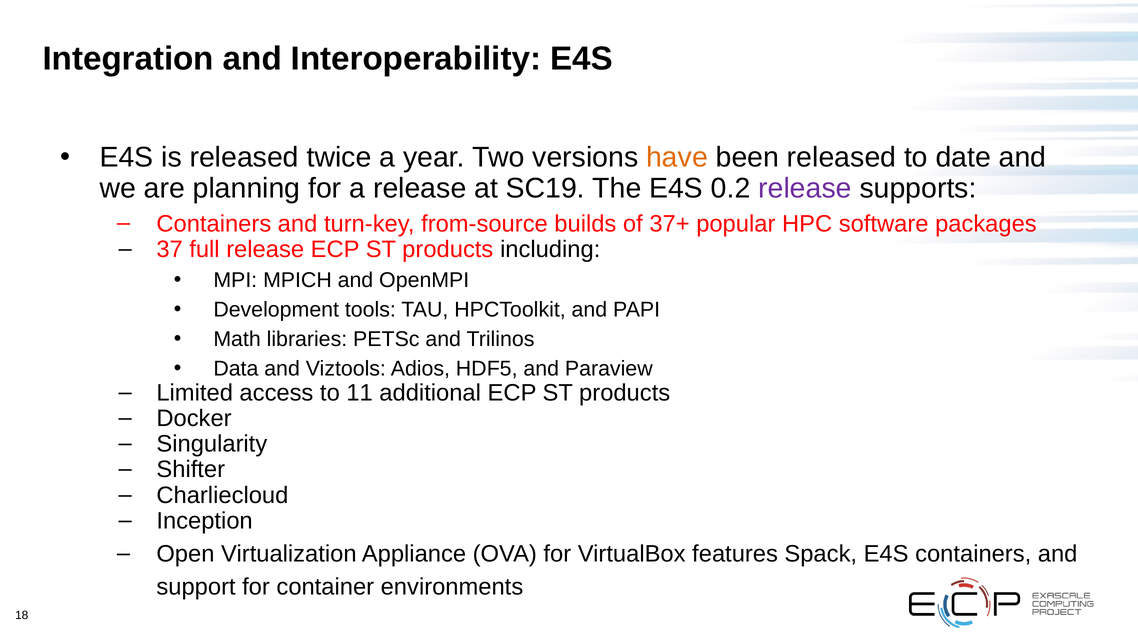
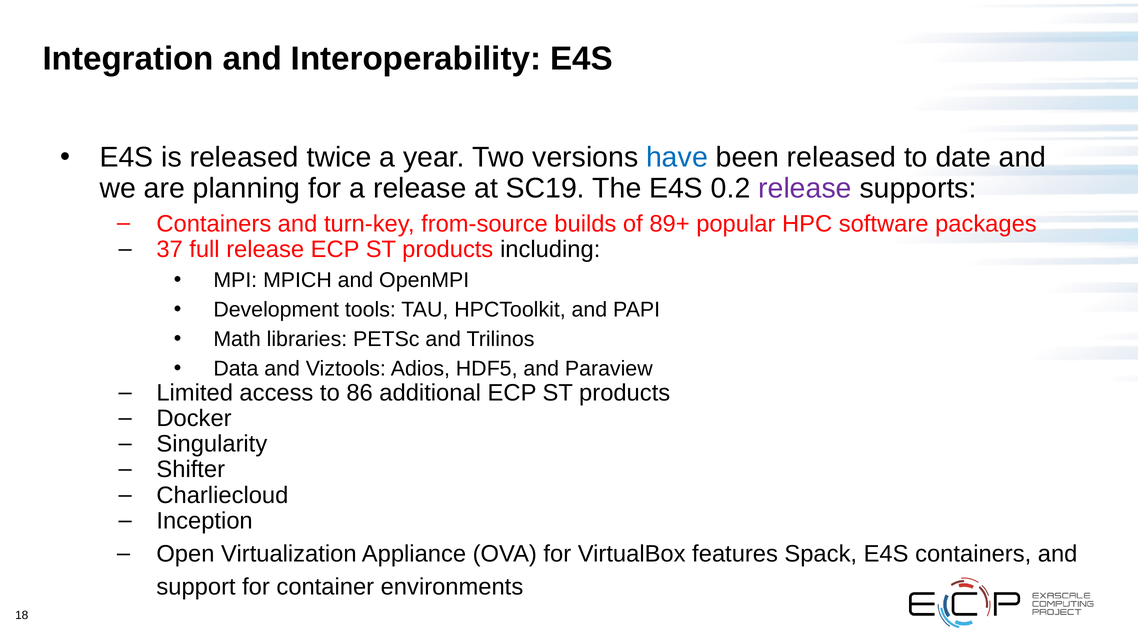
have colour: orange -> blue
37+: 37+ -> 89+
11: 11 -> 86
